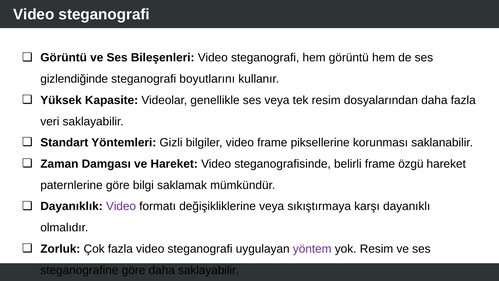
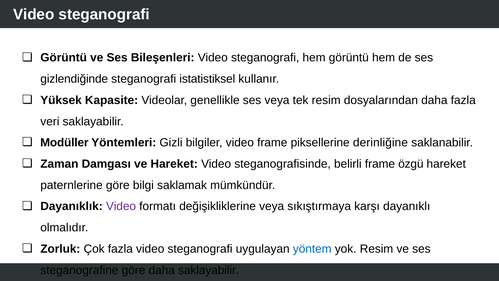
boyutlarını: boyutlarını -> istatistiksel
Standart: Standart -> Modüller
korunması: korunması -> derinliğine
yöntem colour: purple -> blue
